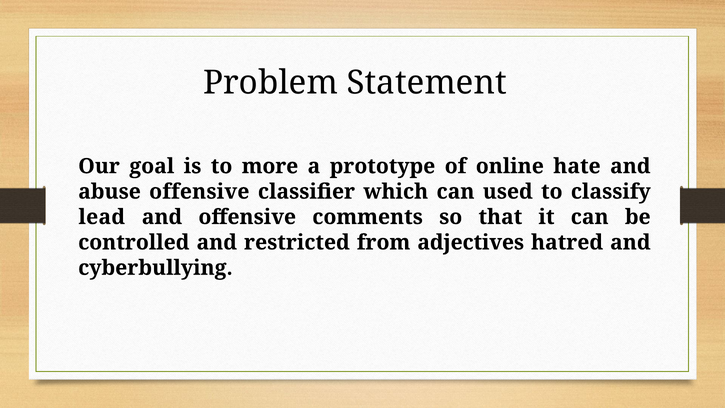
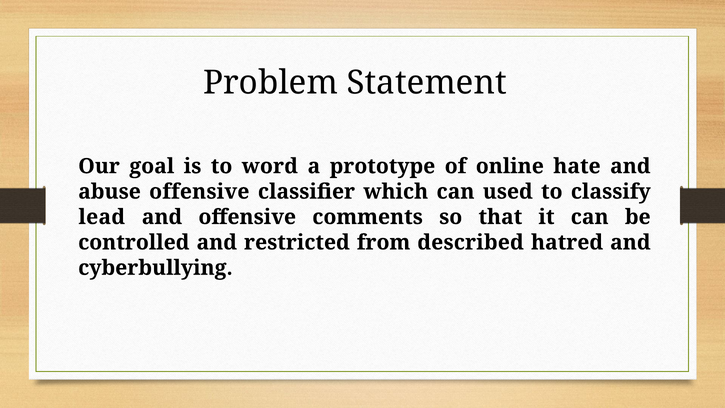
more: more -> word
adjectives: adjectives -> described
